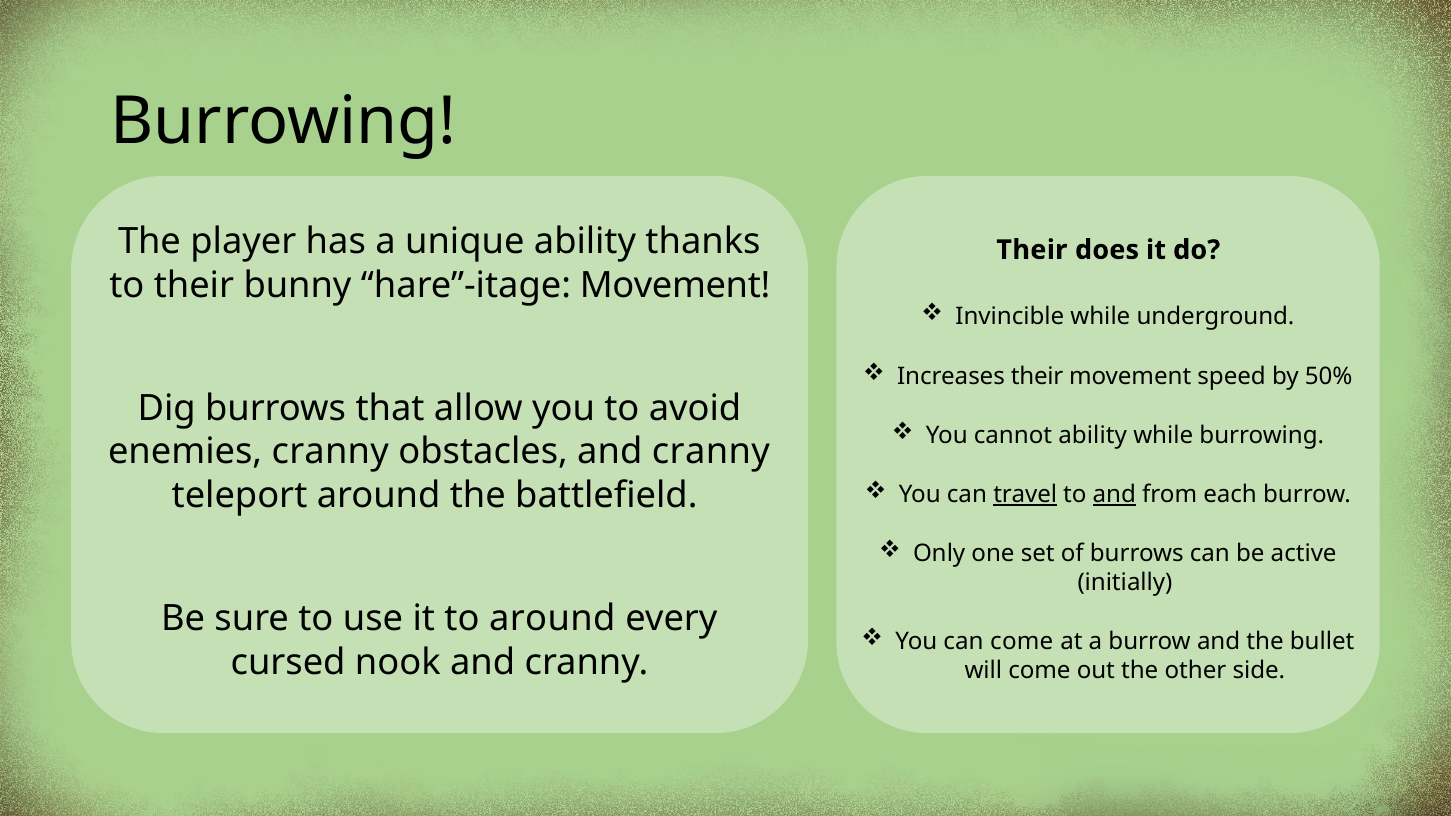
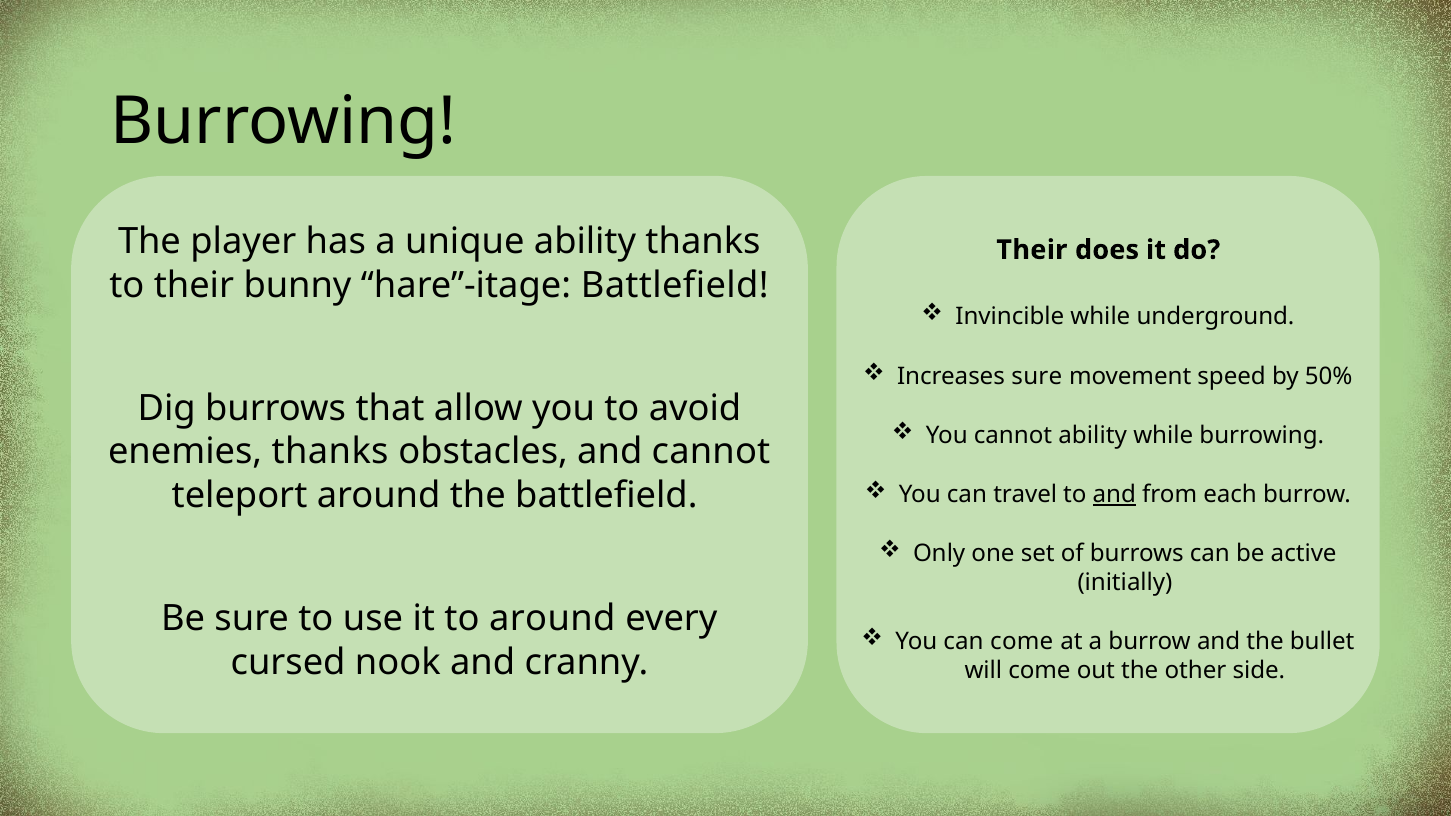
hare”-itage Movement: Movement -> Battlefield
Increases their: their -> sure
enemies cranny: cranny -> thanks
obstacles and cranny: cranny -> cannot
travel underline: present -> none
